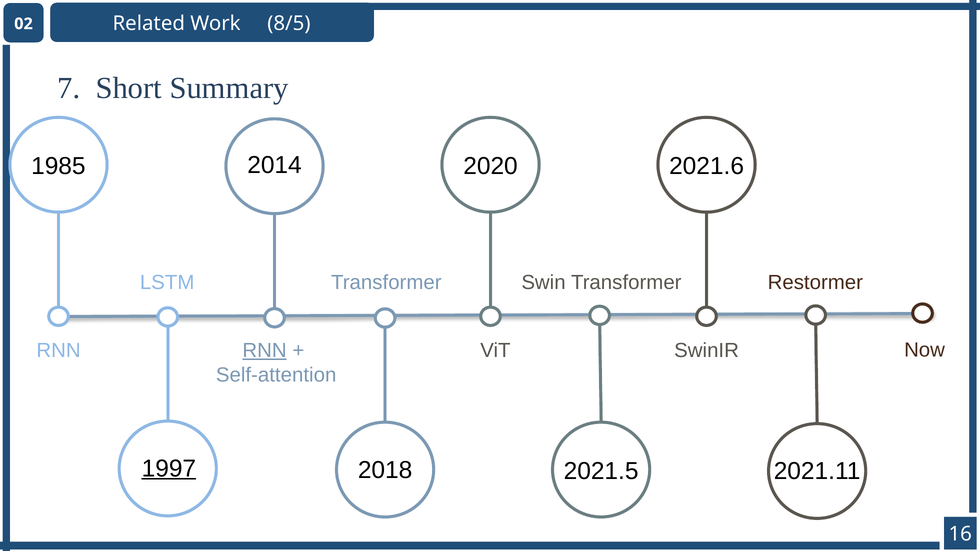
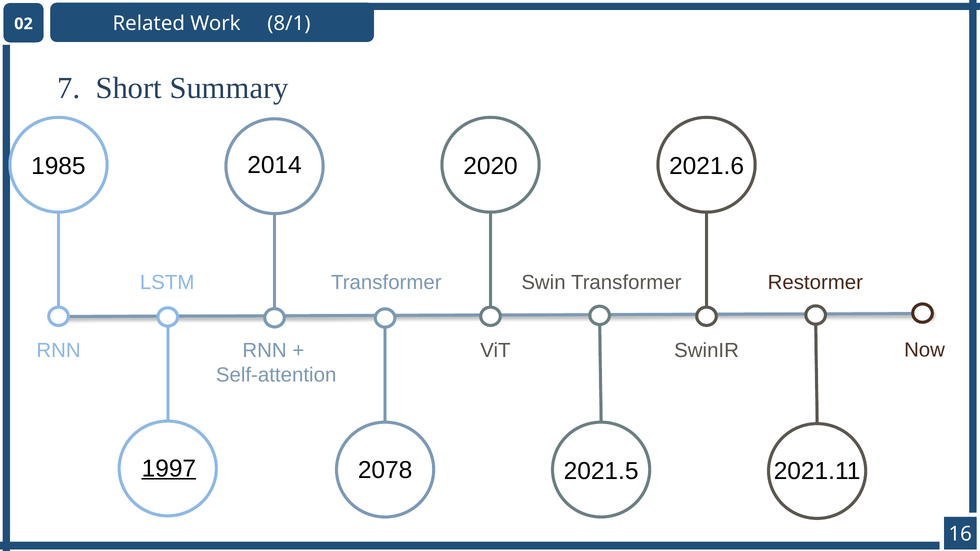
8/5: 8/5 -> 8/1
RNN at (265, 351) underline: present -> none
2018: 2018 -> 2078
